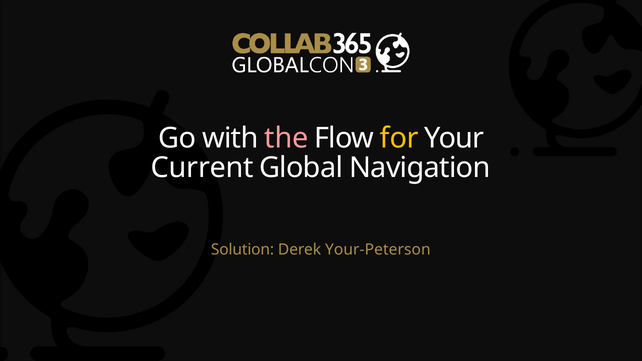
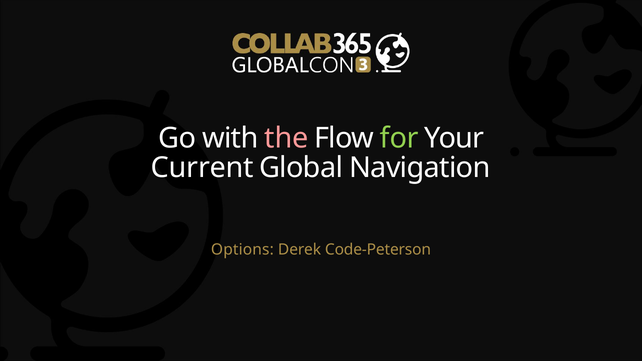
for colour: yellow -> light green
Solution: Solution -> Options
Your-Peterson: Your-Peterson -> Code-Peterson
